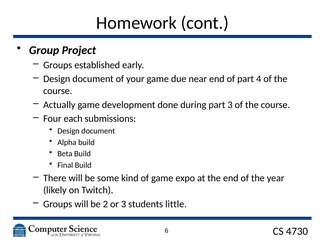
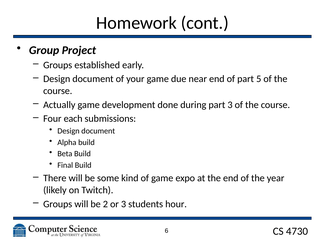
4: 4 -> 5
little: little -> hour
